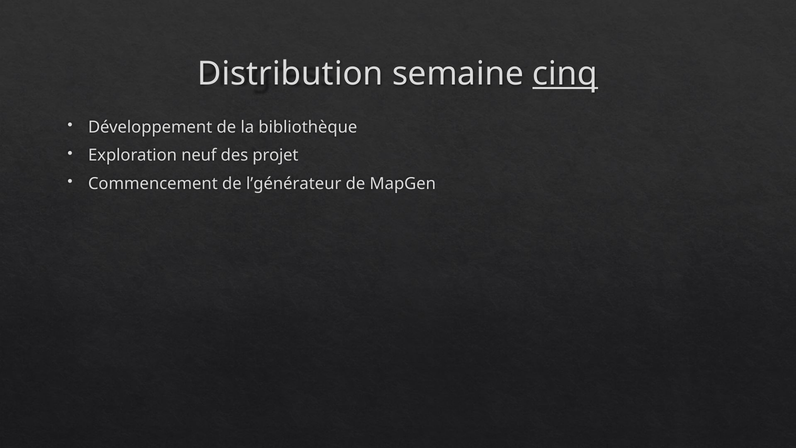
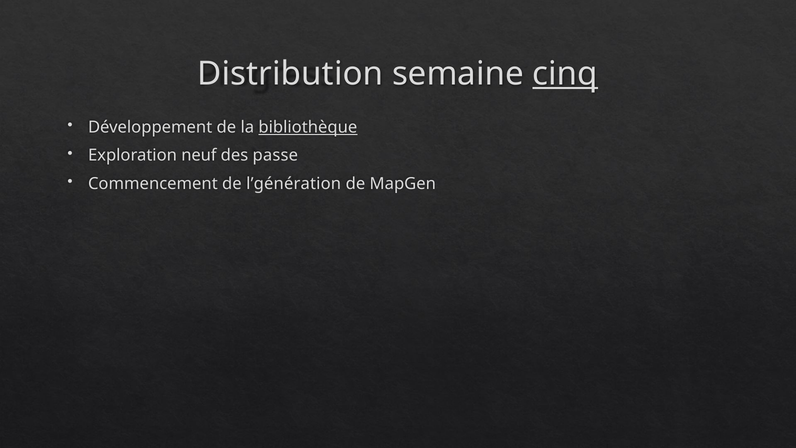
bibliothèque underline: none -> present
projet: projet -> passe
l’générateur: l’générateur -> l’génération
